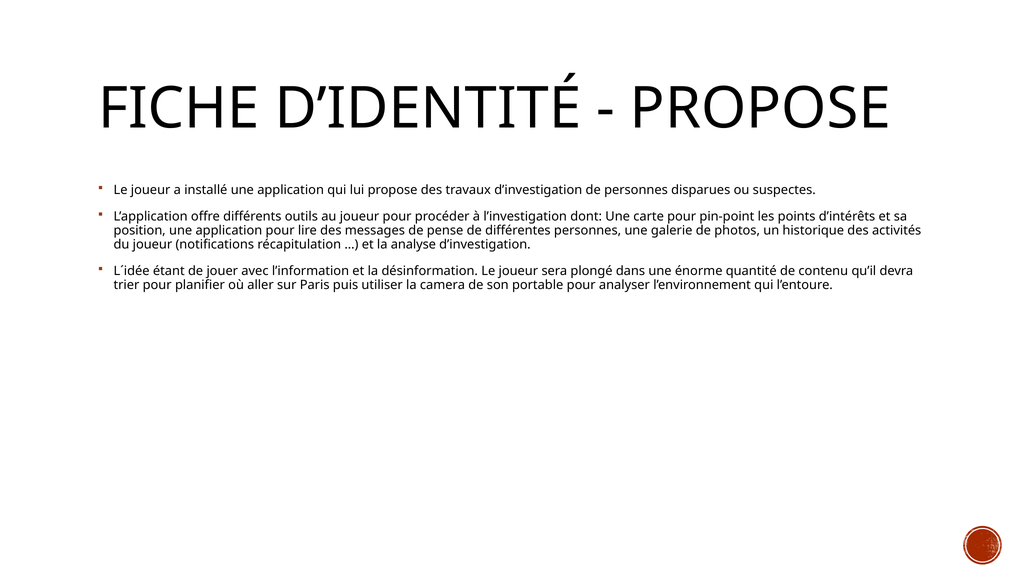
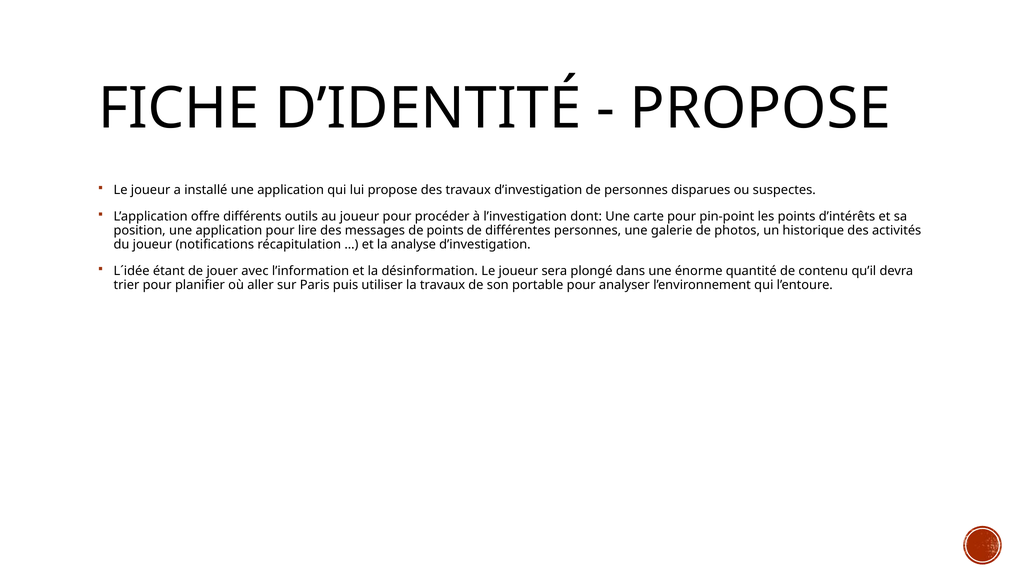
de pense: pense -> points
la camera: camera -> travaux
